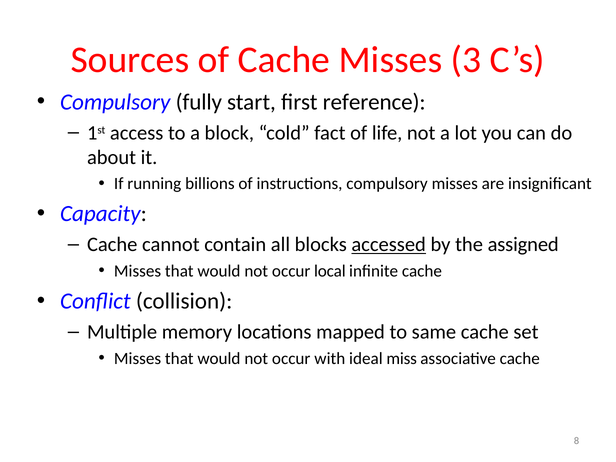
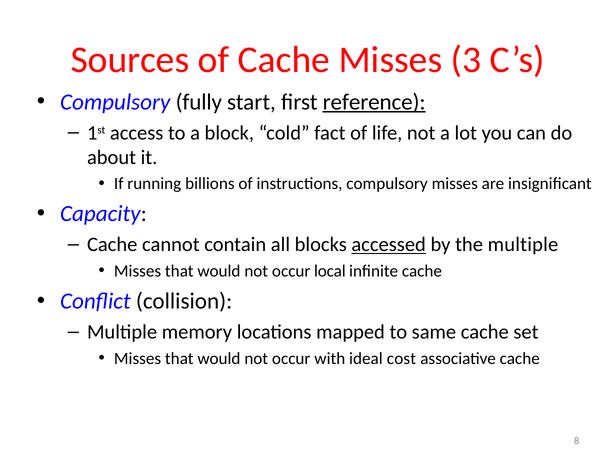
reference underline: none -> present
the assigned: assigned -> multiple
miss: miss -> cost
